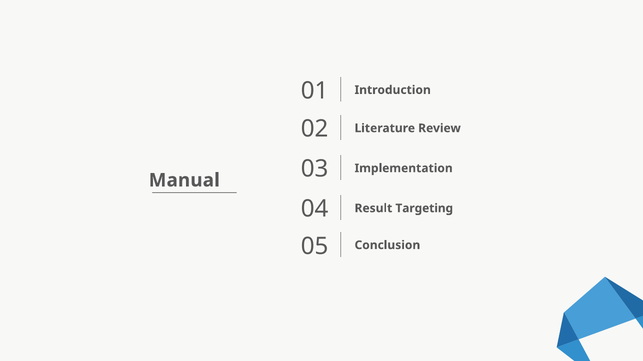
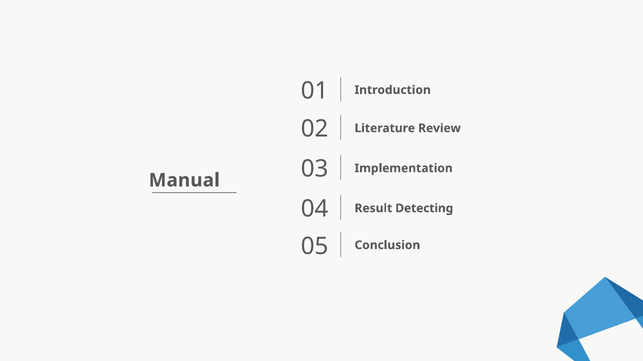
Targeting: Targeting -> Detecting
